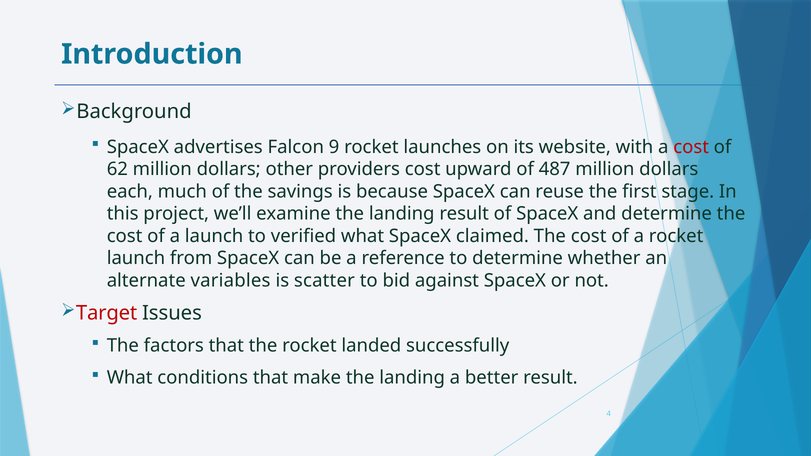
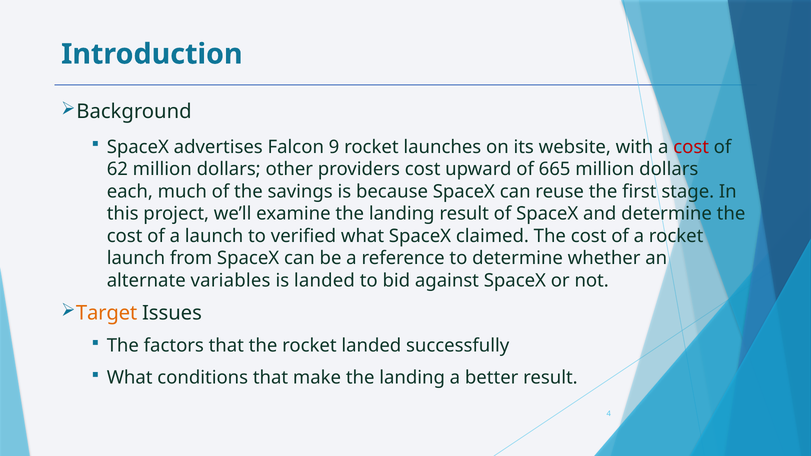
487: 487 -> 665
is scatter: scatter -> landed
Target colour: red -> orange
